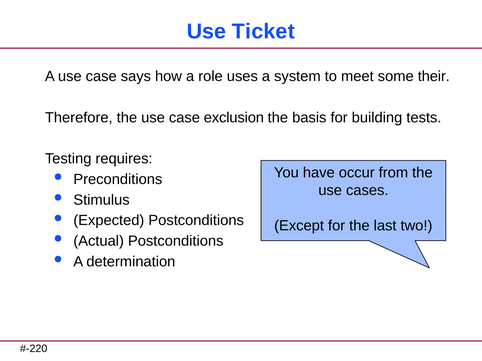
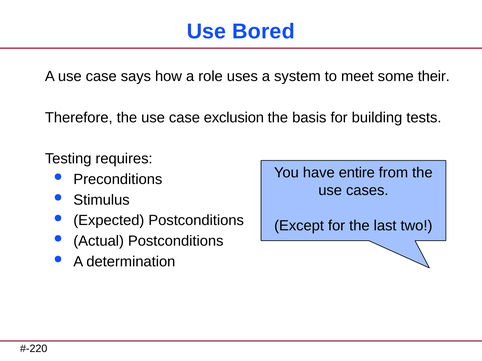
Ticket: Ticket -> Bored
occur: occur -> entire
